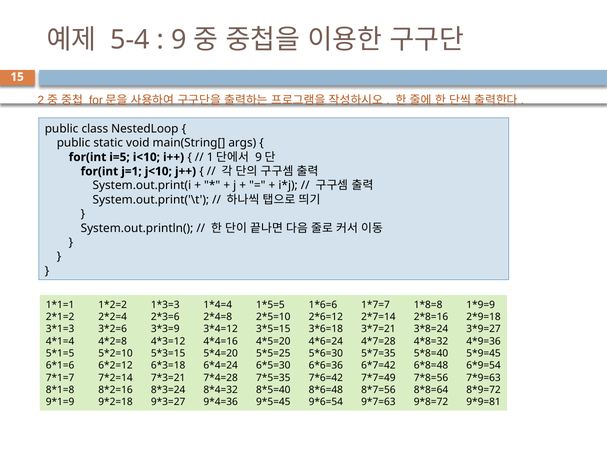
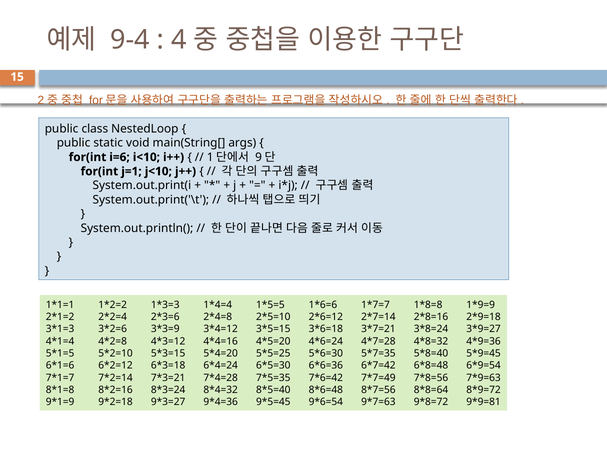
5-4: 5-4 -> 9-4
9: 9 -> 4
i=5: i=5 -> i=6
